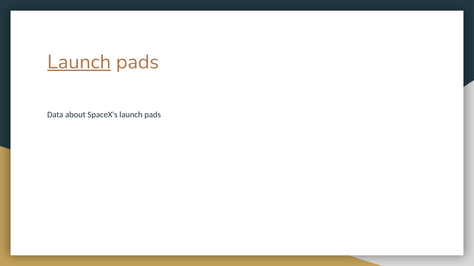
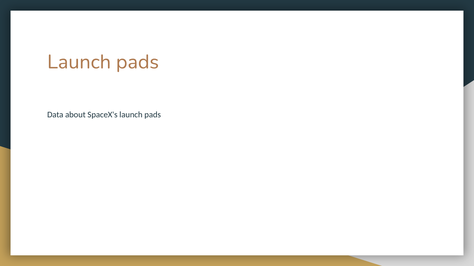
Launch at (79, 62) underline: present -> none
